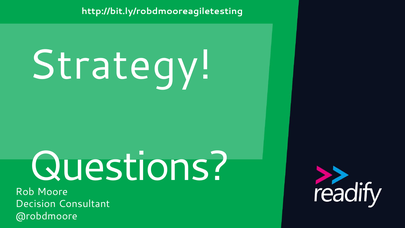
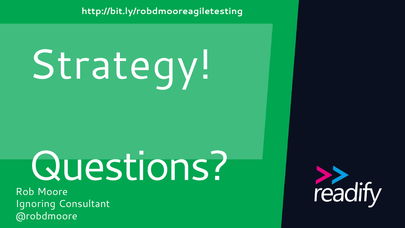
Decision: Decision -> Ignoring
